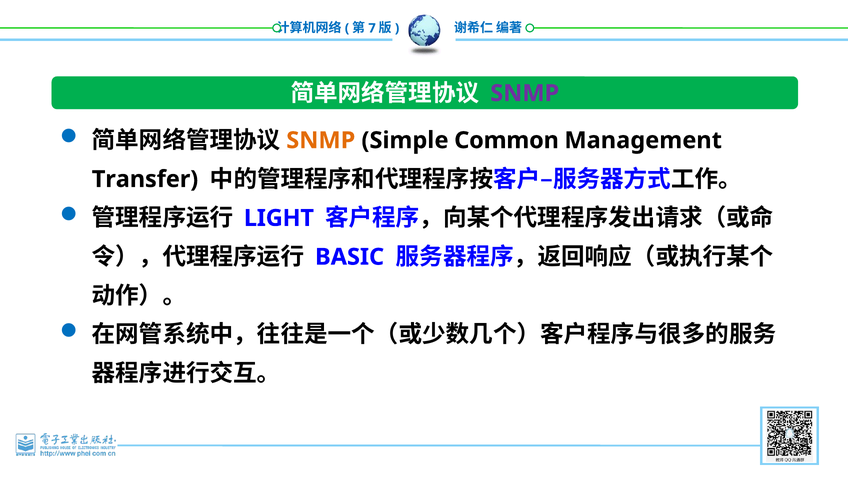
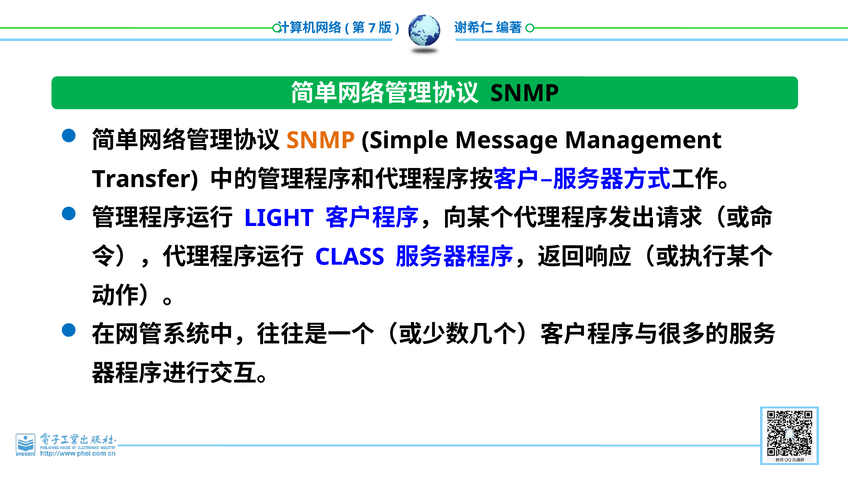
SNMP at (525, 93) colour: purple -> black
Common: Common -> Message
BASIC: BASIC -> CLASS
